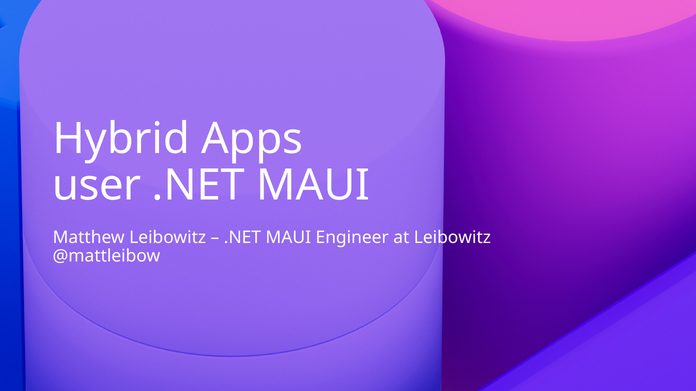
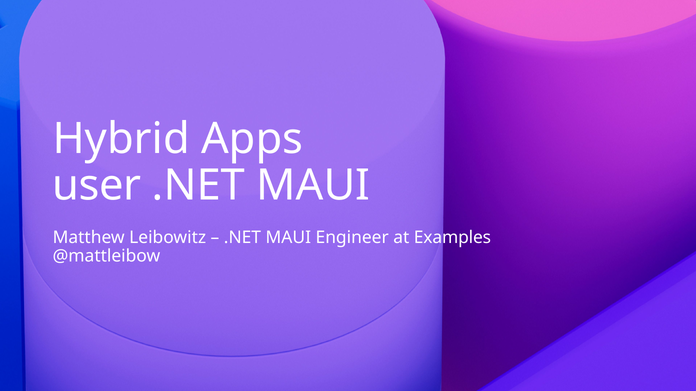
at Leibowitz: Leibowitz -> Examples
